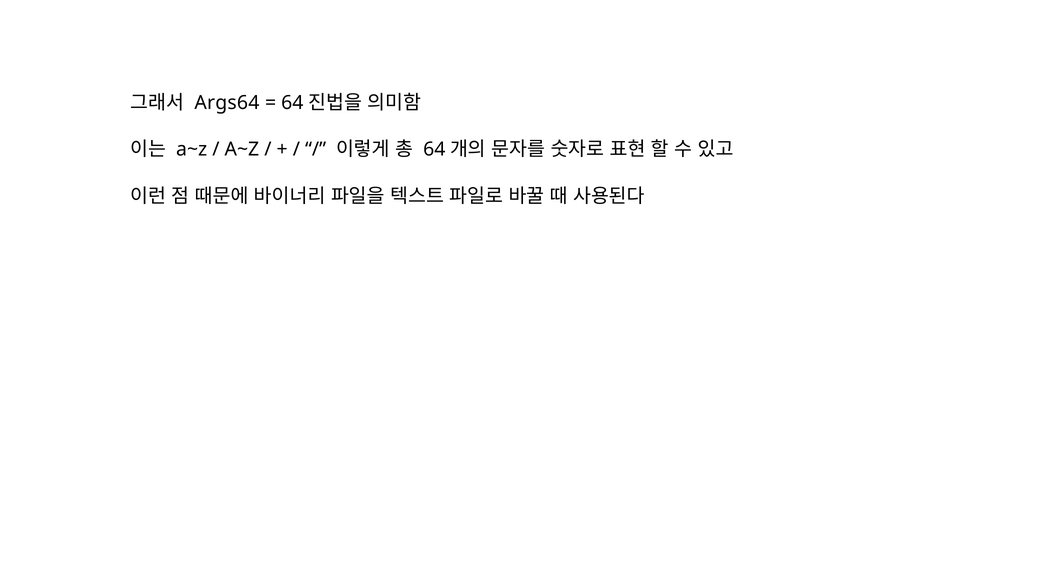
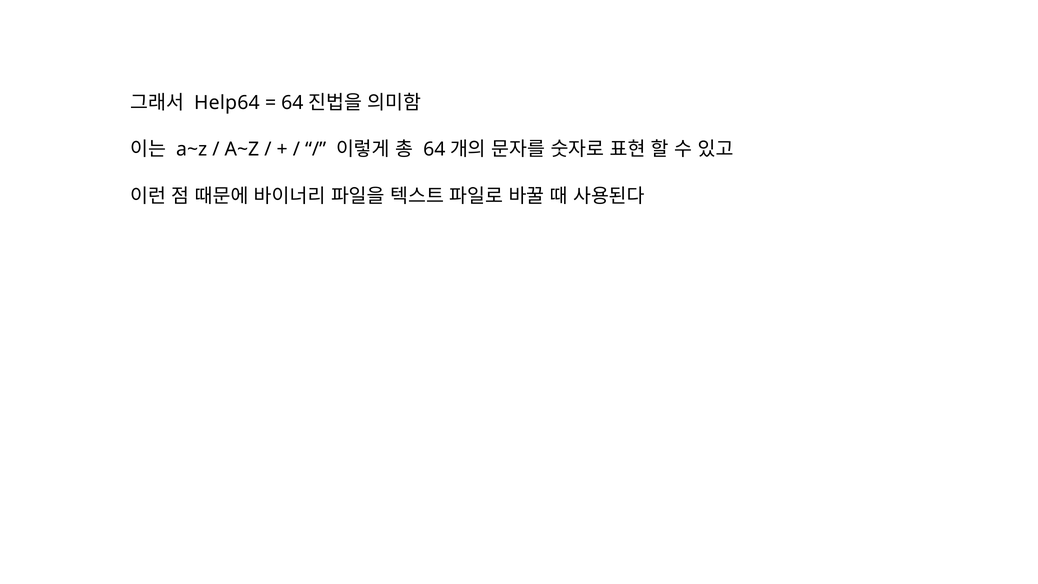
Args64: Args64 -> Help64
